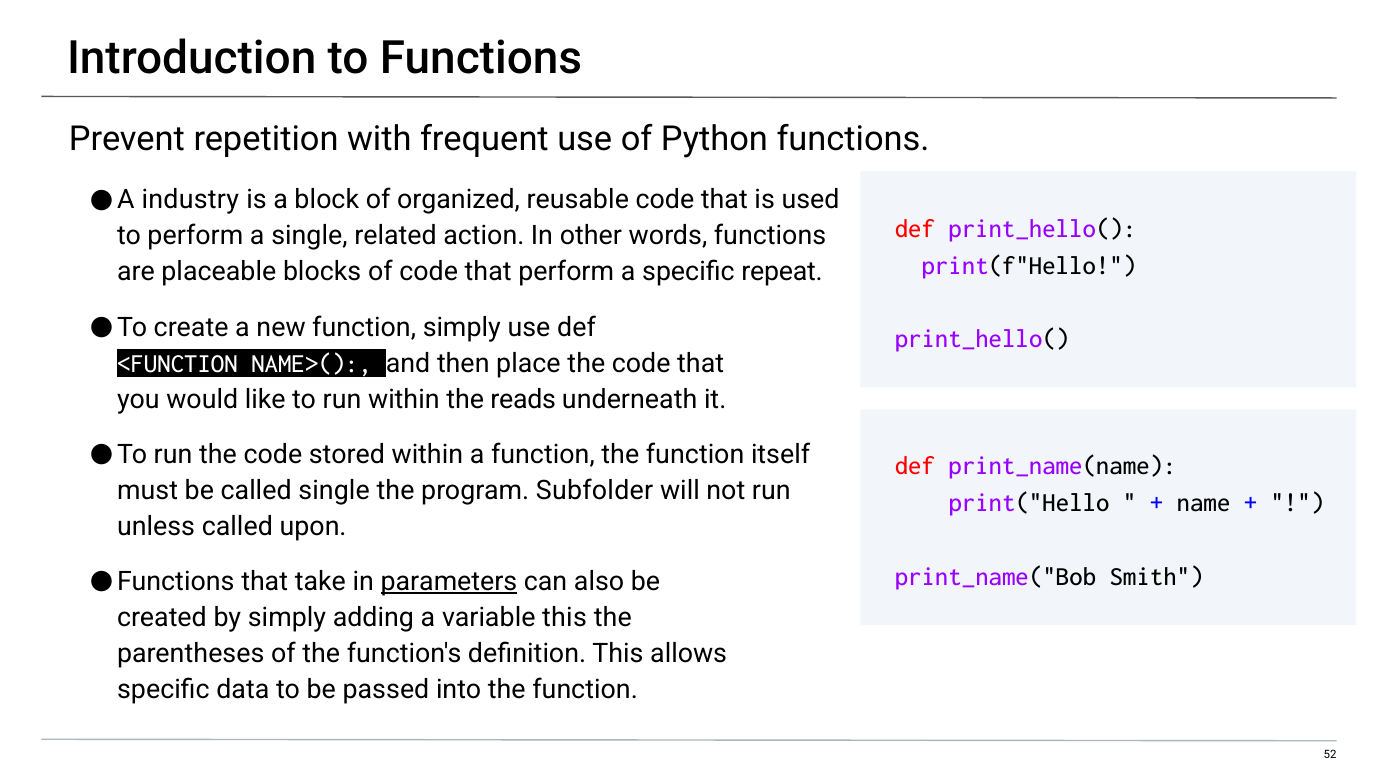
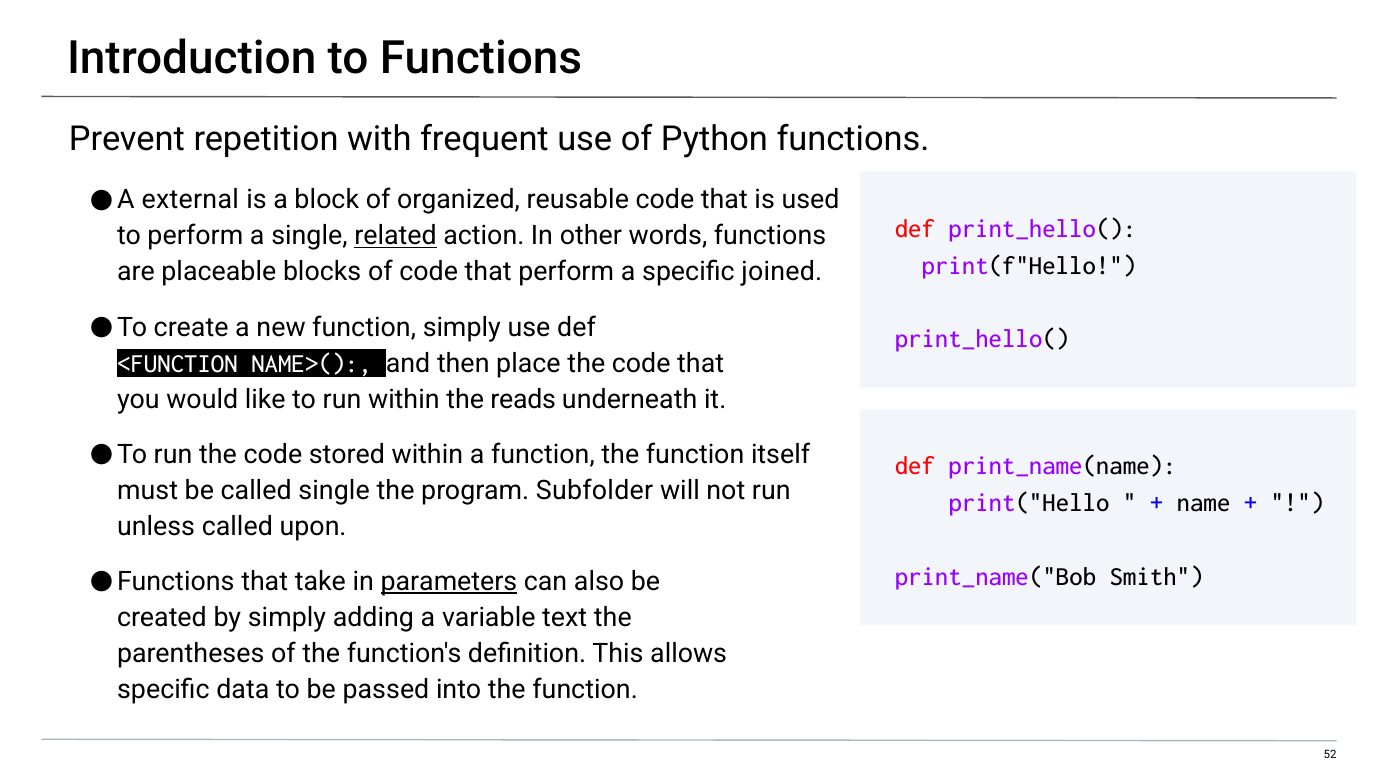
industry: industry -> external
related underline: none -> present
repeat: repeat -> joined
variable this: this -> text
